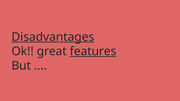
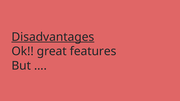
features underline: present -> none
